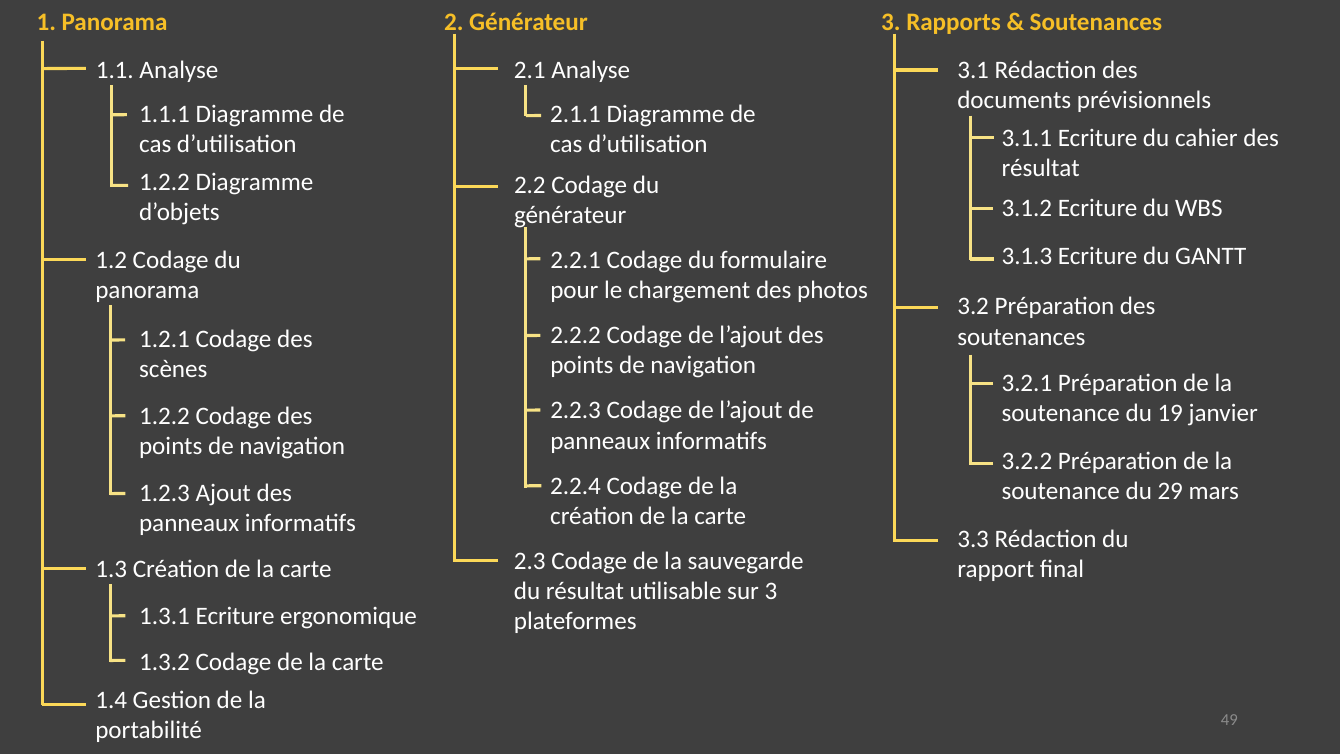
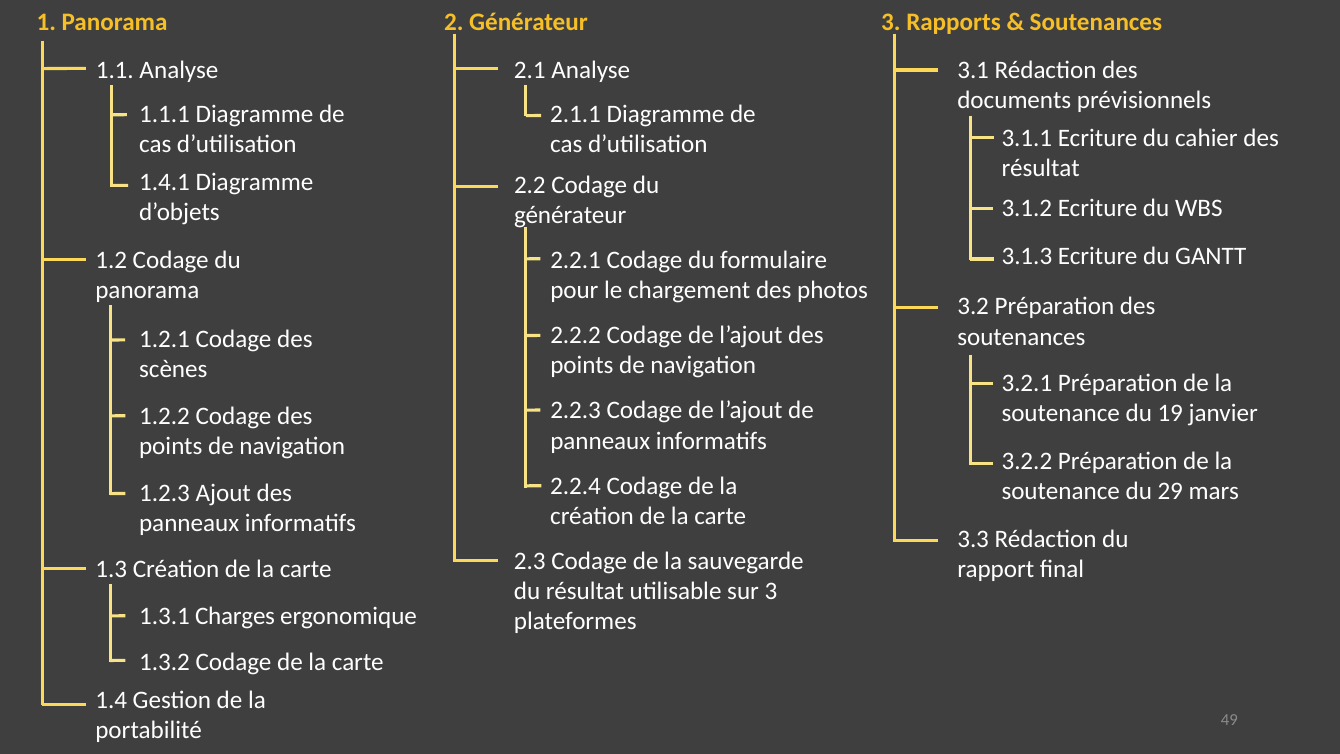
1.2.2 at (165, 182): 1.2.2 -> 1.4.1
1.3.1 Ecriture: Ecriture -> Charges
